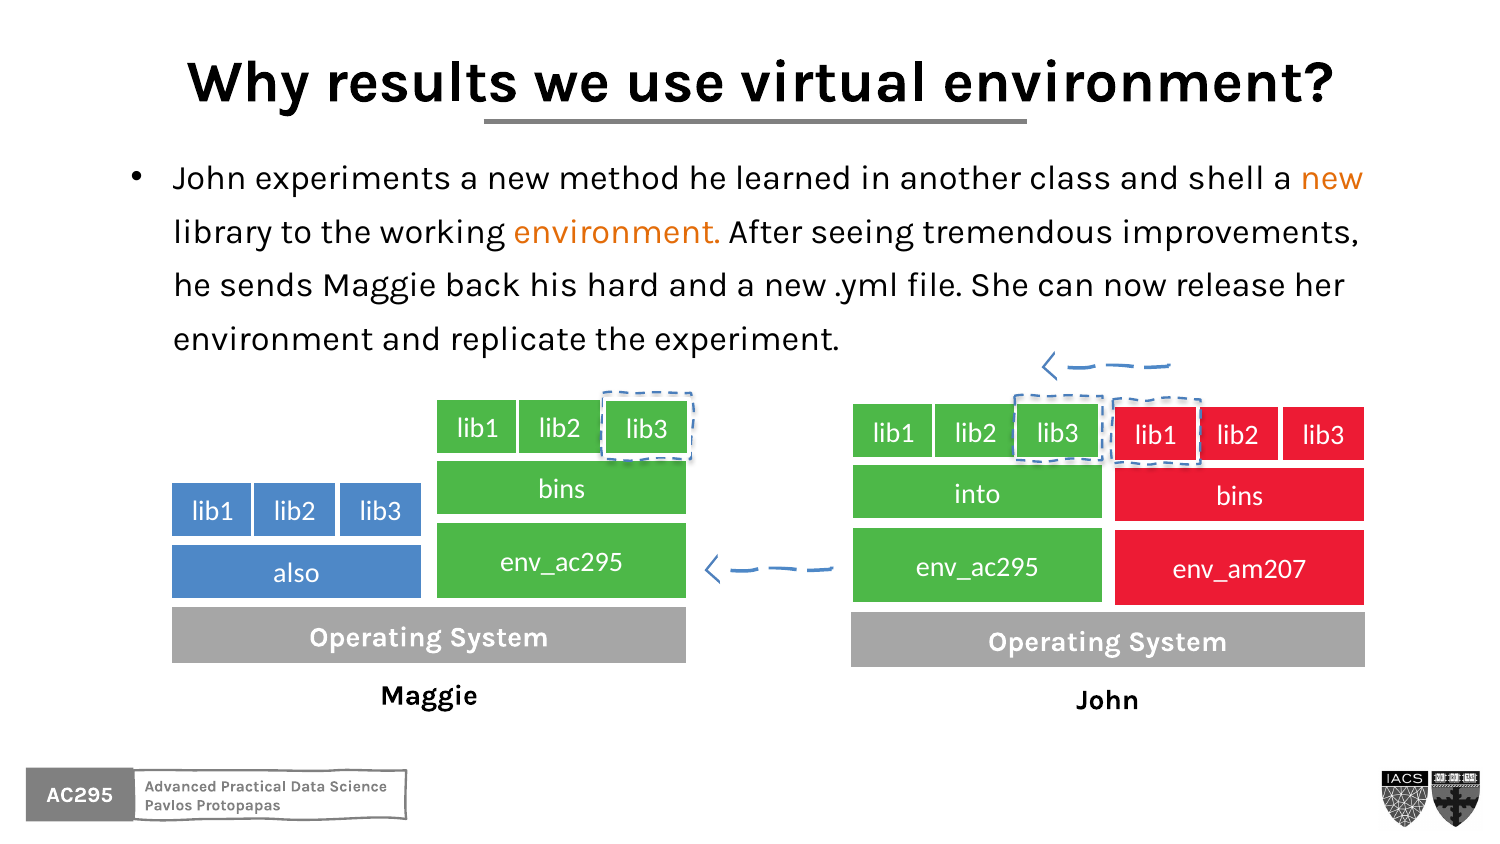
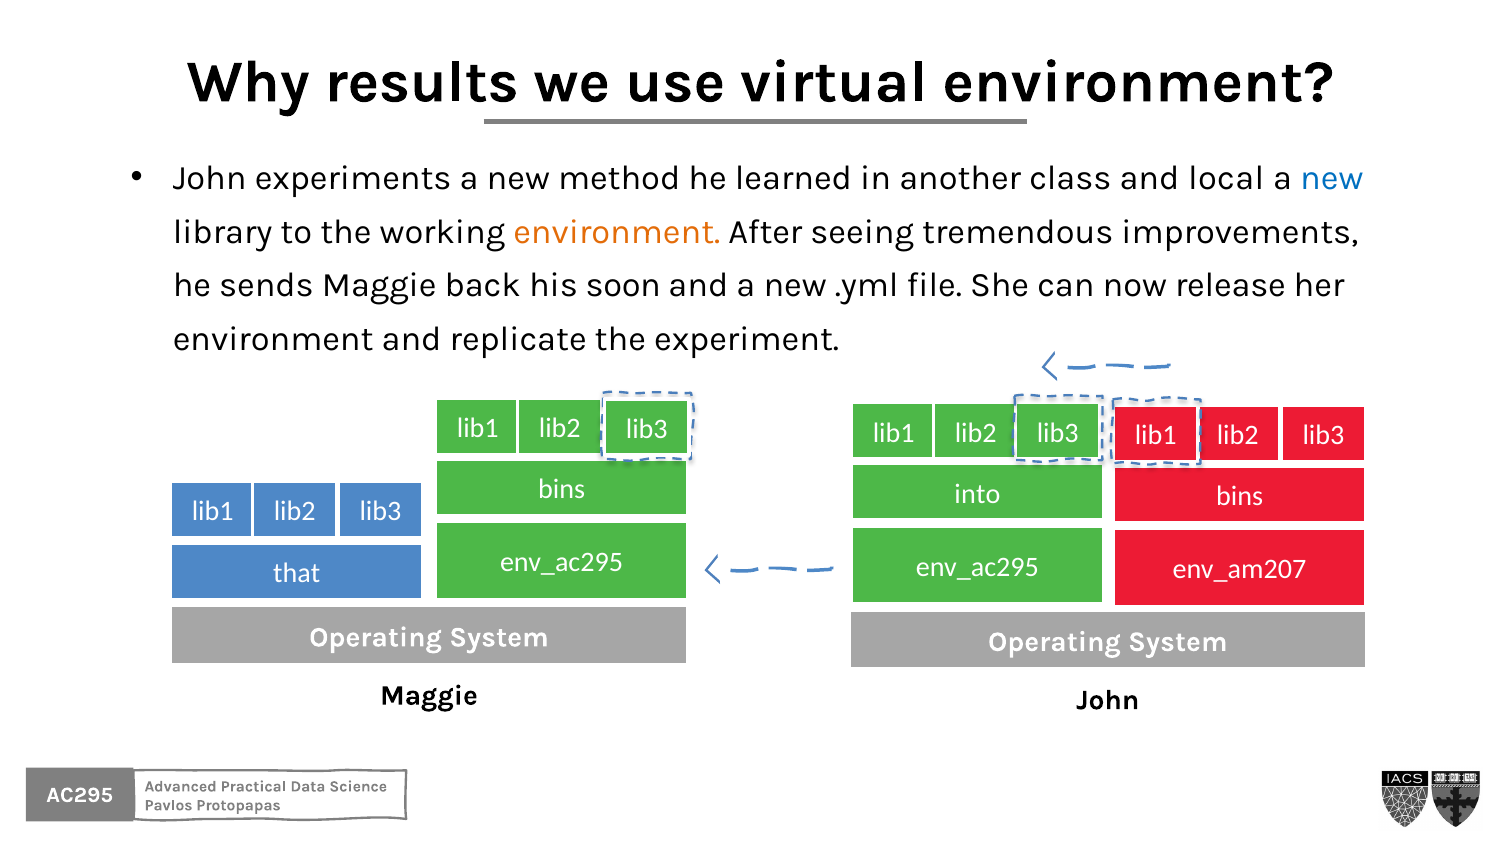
shell: shell -> local
new at (1332, 178) colour: orange -> blue
hard: hard -> soon
also: also -> that
